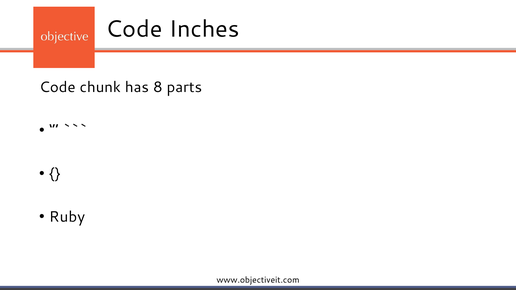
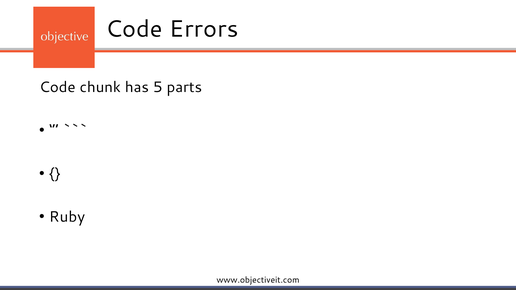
Inches: Inches -> Errors
8: 8 -> 5
